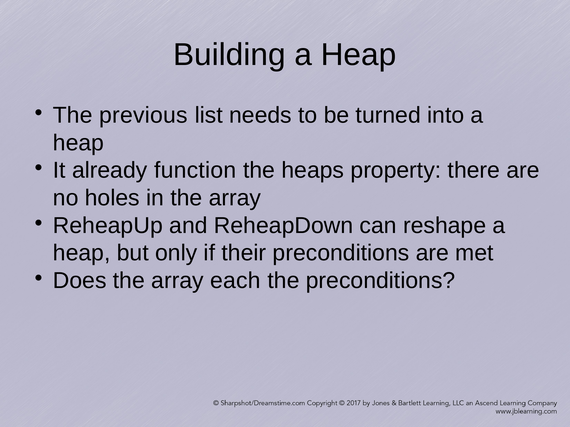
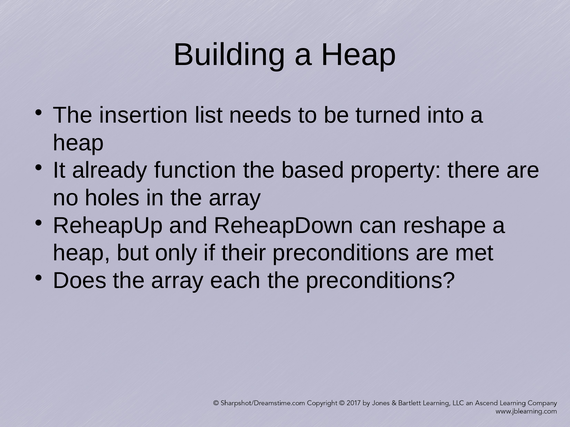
previous: previous -> insertion
heaps: heaps -> based
